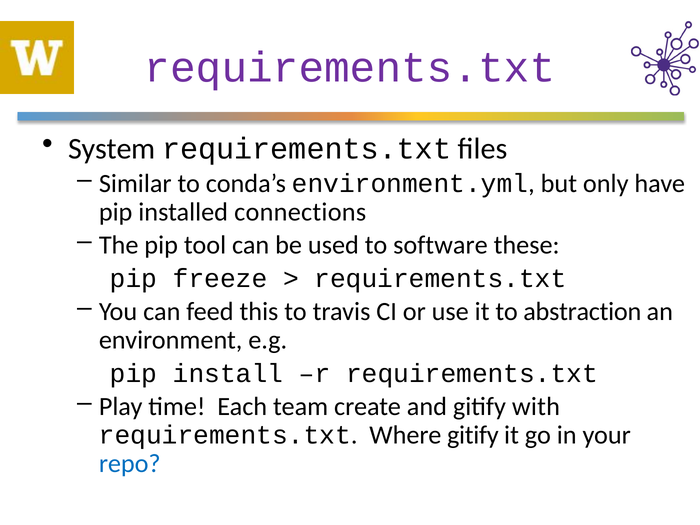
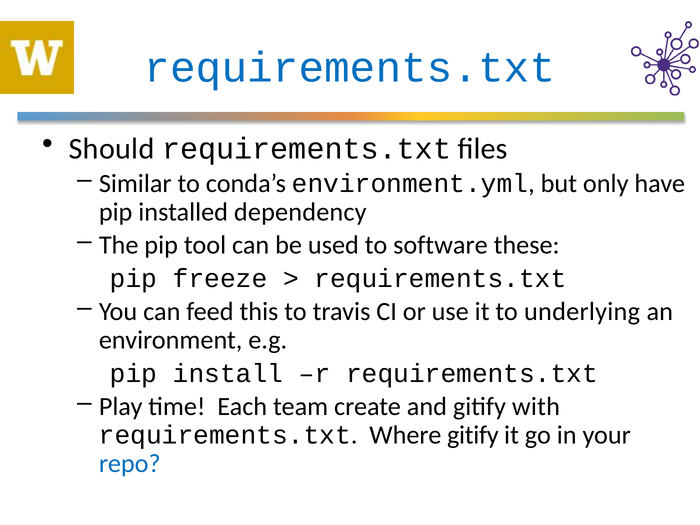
requirements.txt at (350, 68) colour: purple -> blue
System: System -> Should
connections: connections -> dependency
abstraction: abstraction -> underlying
